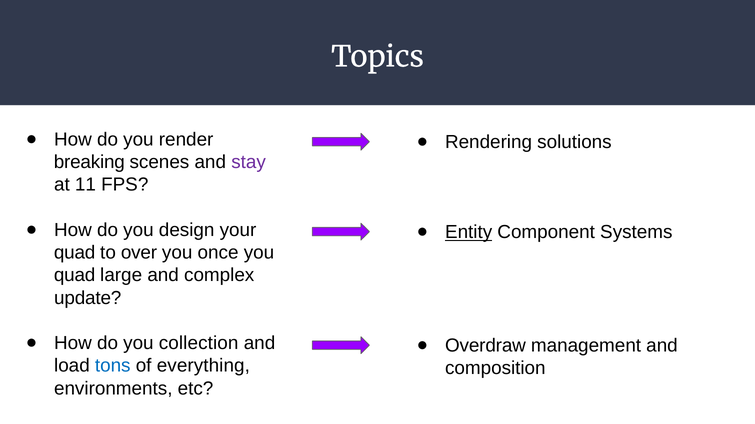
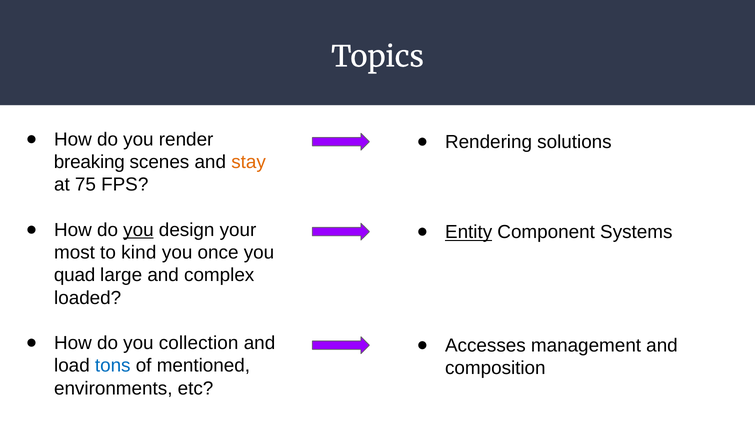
stay colour: purple -> orange
11: 11 -> 75
you at (138, 230) underline: none -> present
quad at (75, 253): quad -> most
over: over -> kind
update: update -> loaded
Overdraw: Overdraw -> Accesses
everything: everything -> mentioned
